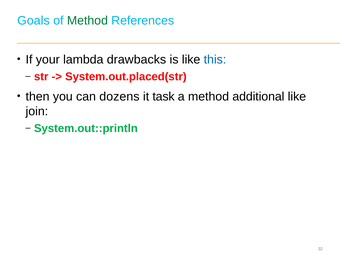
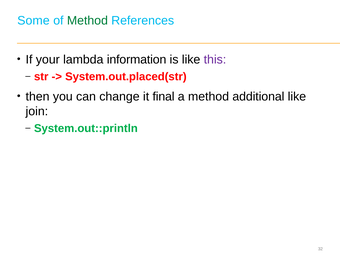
Goals: Goals -> Some
drawbacks: drawbacks -> information
this colour: blue -> purple
dozens: dozens -> change
task: task -> final
